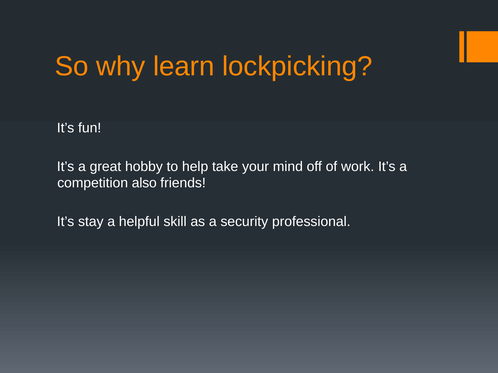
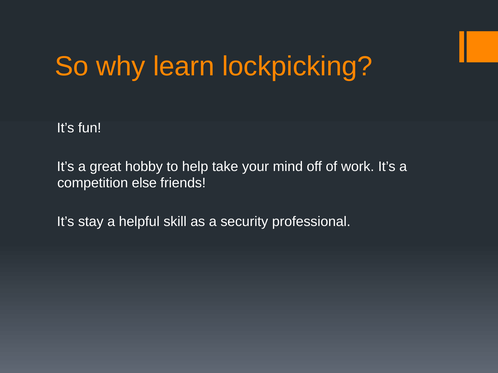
also: also -> else
